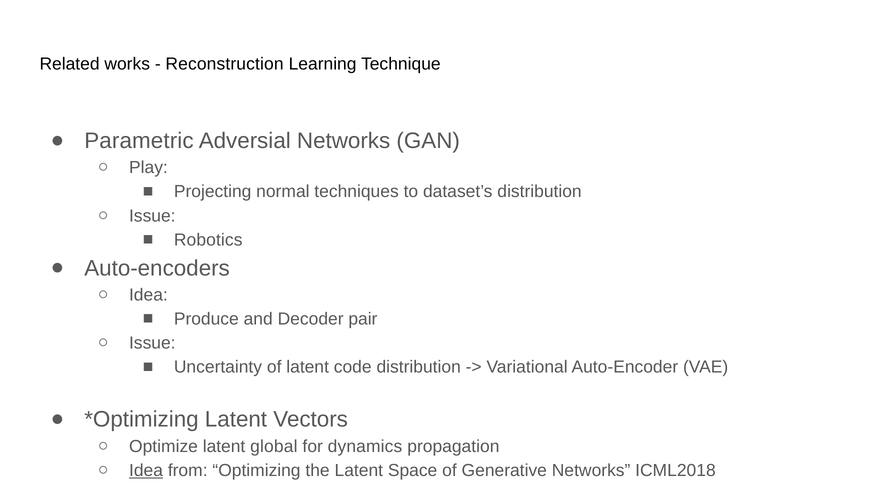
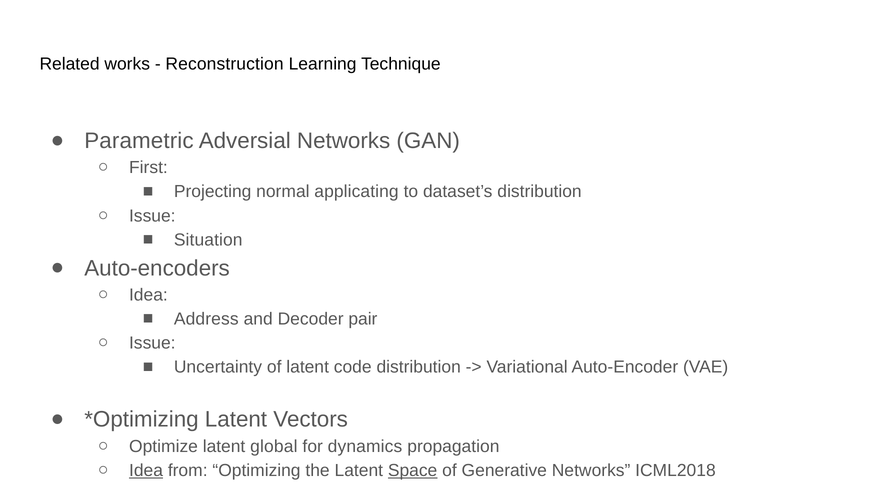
Play: Play -> First
techniques: techniques -> applicating
Robotics: Robotics -> Situation
Produce: Produce -> Address
Space underline: none -> present
